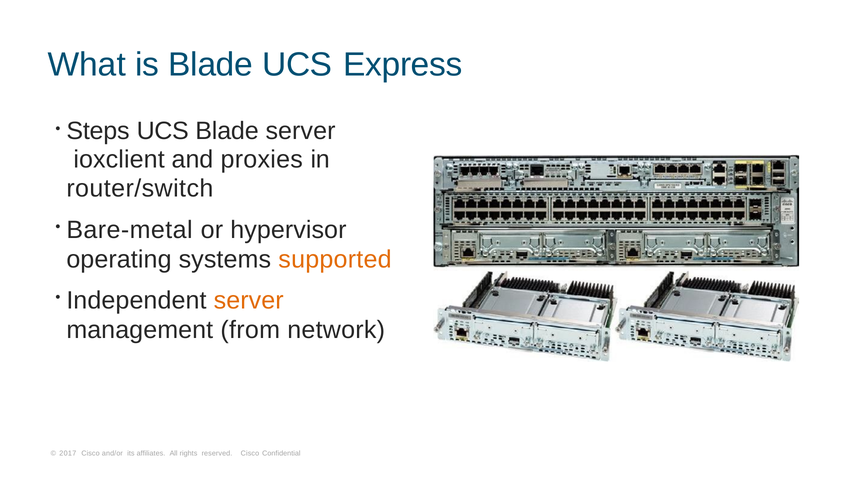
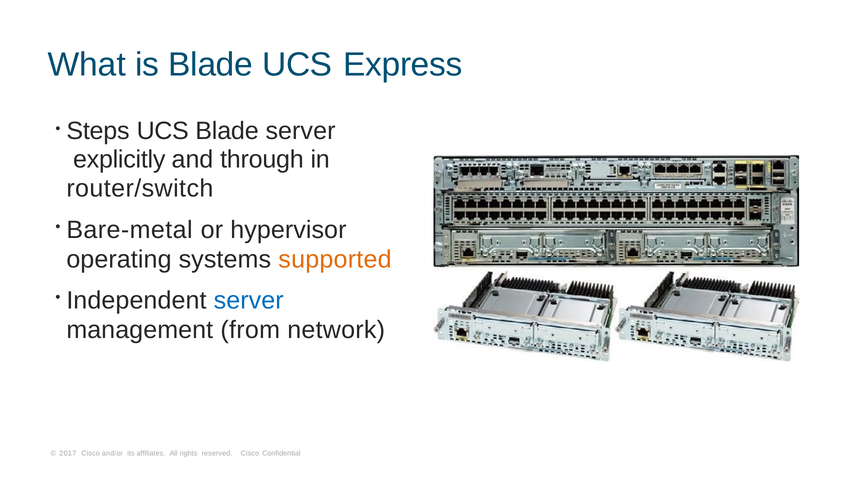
ioxclient: ioxclient -> explicitly
proxies: proxies -> through
server at (249, 301) colour: orange -> blue
